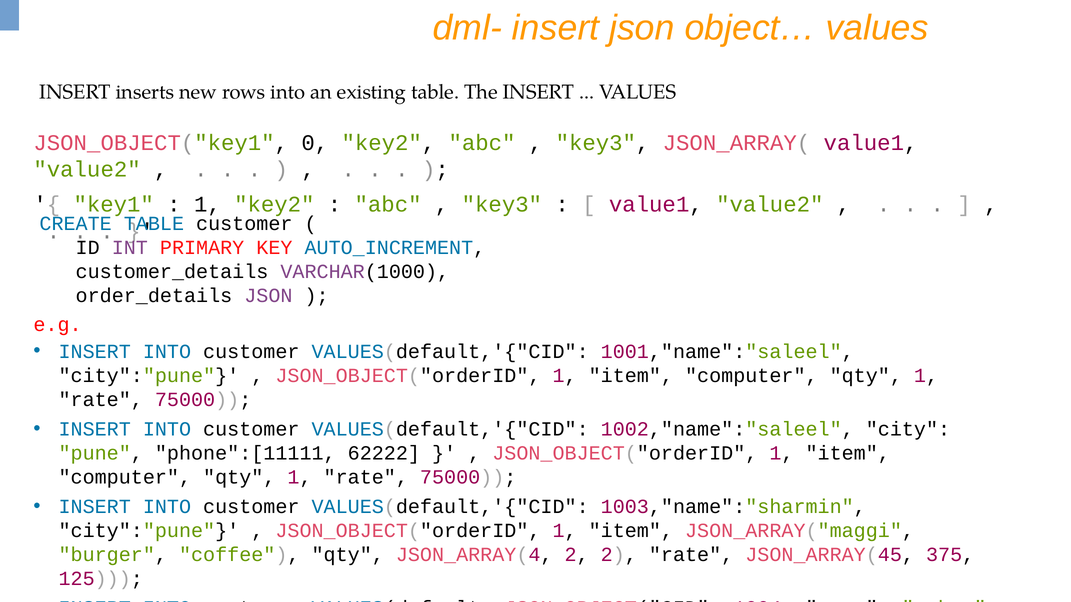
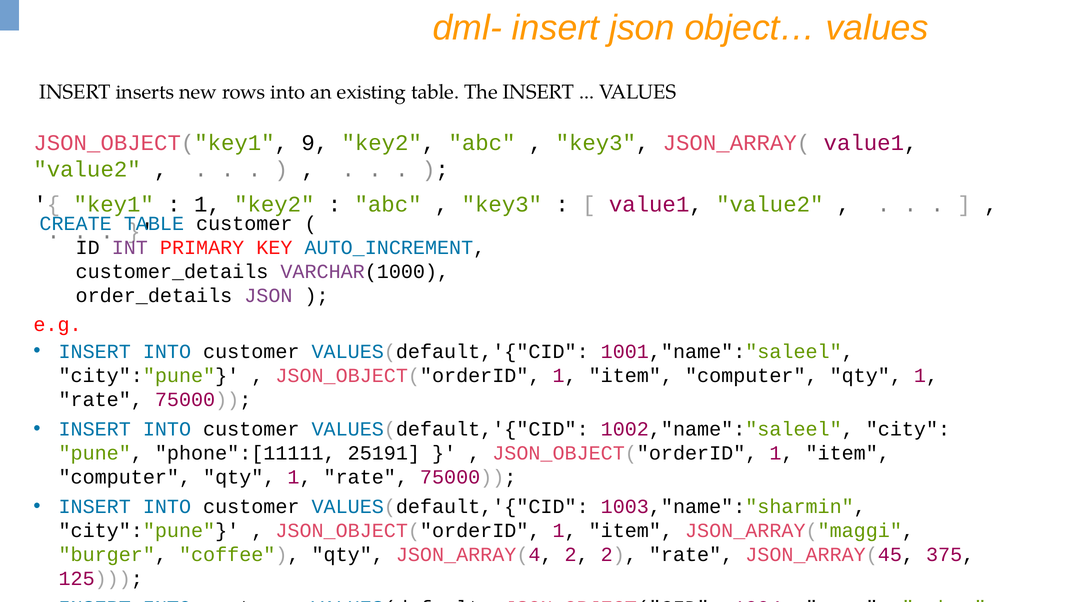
0: 0 -> 9
62222: 62222 -> 25191
